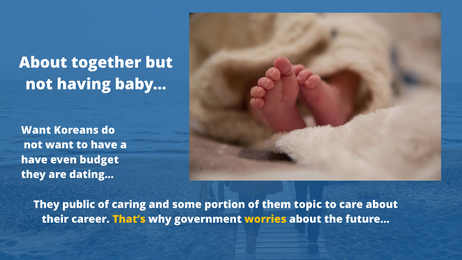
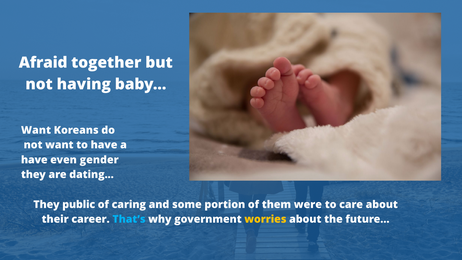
About at (43, 63): About -> Afraid
budget: budget -> gender
topic: topic -> were
That’s colour: yellow -> light blue
